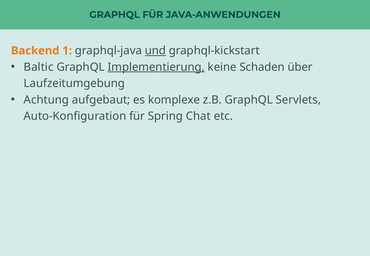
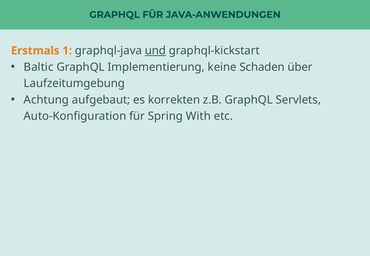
Backend: Backend -> Erstmals
Implementierung underline: present -> none
komplexe: komplexe -> korrekten
Chat: Chat -> With
